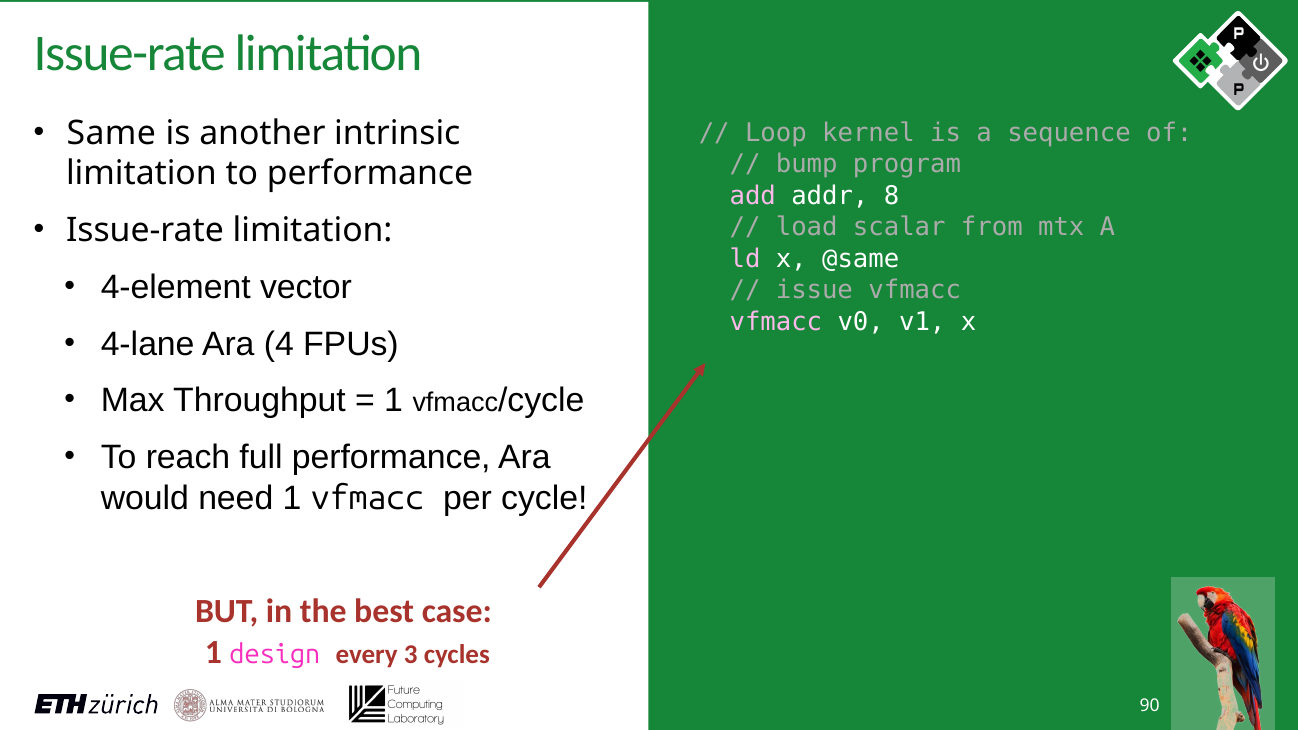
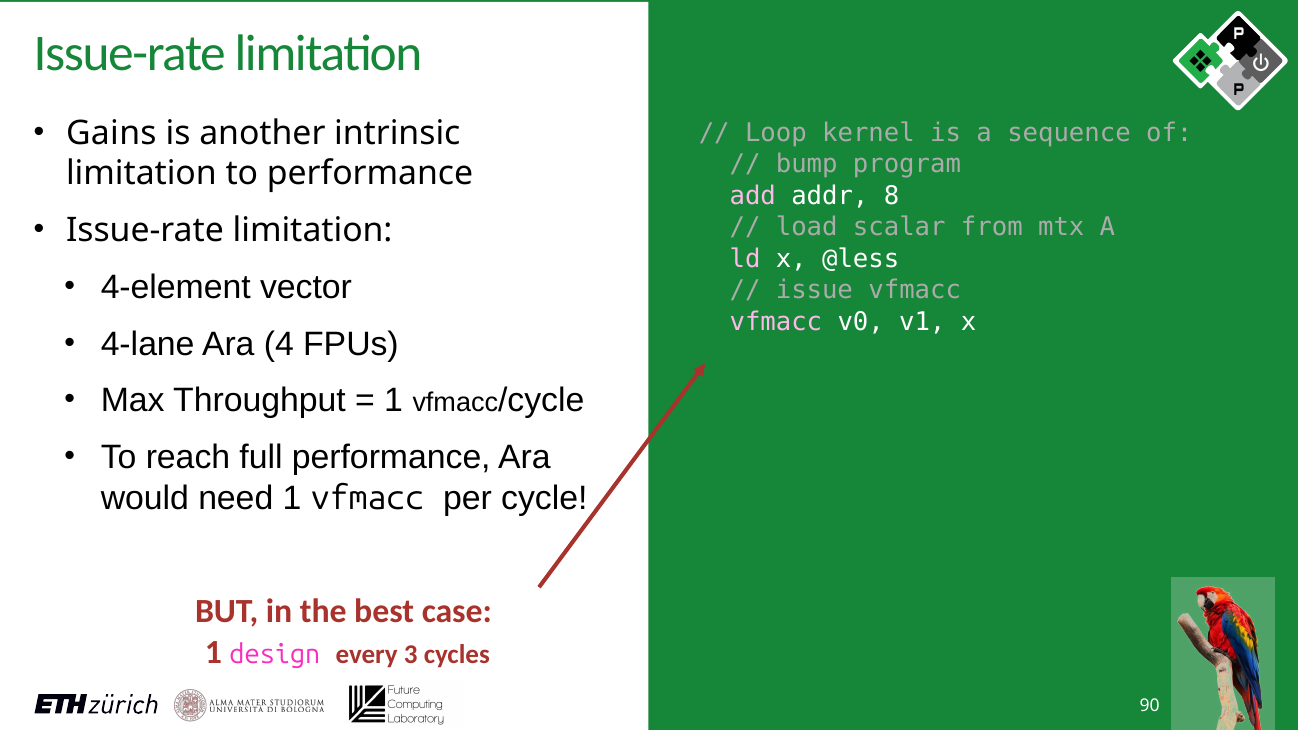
Same: Same -> Gains
@same: @same -> @less
